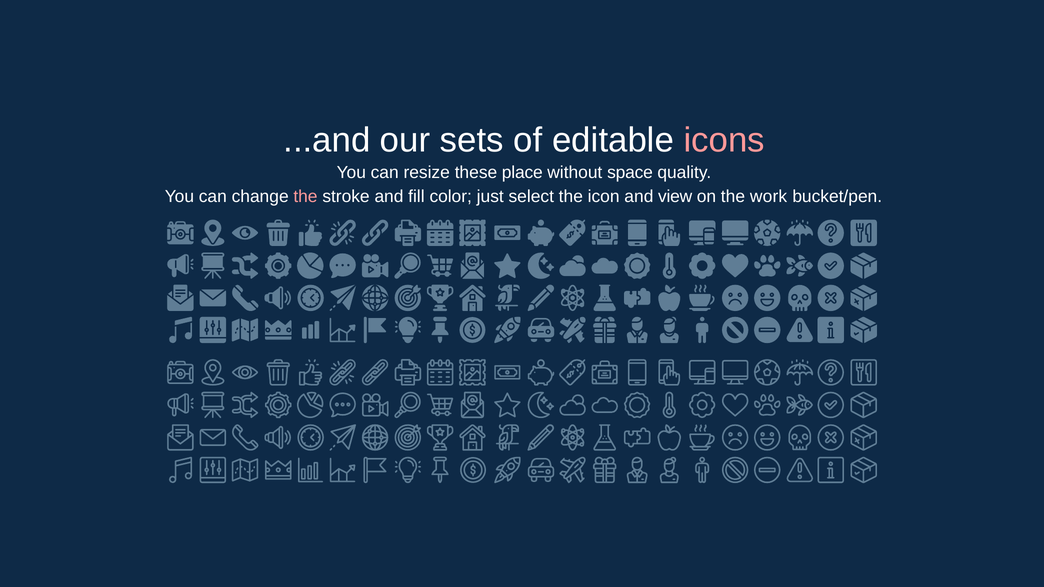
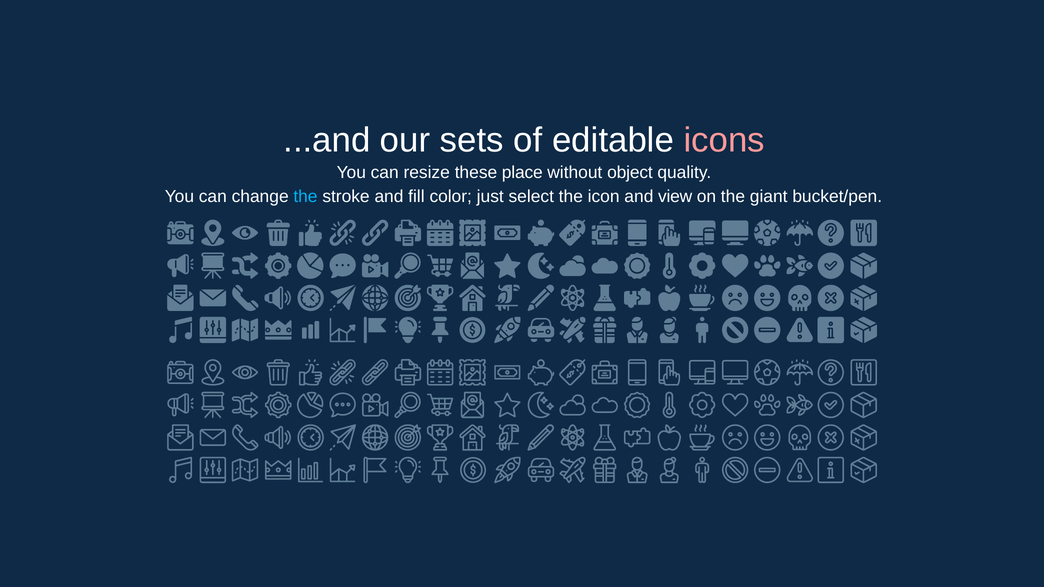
space: space -> object
the at (305, 197) colour: pink -> light blue
work: work -> giant
